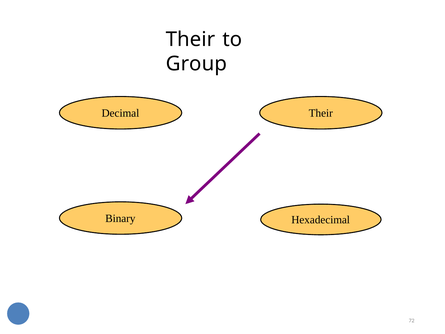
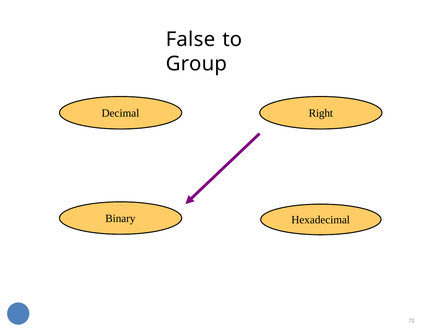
Their at (191, 39): Their -> False
Decimal Their: Their -> Right
